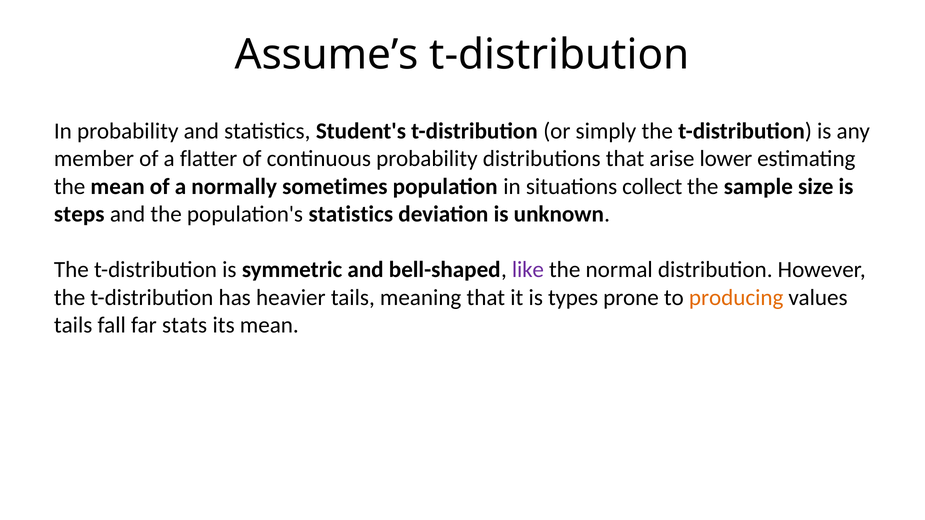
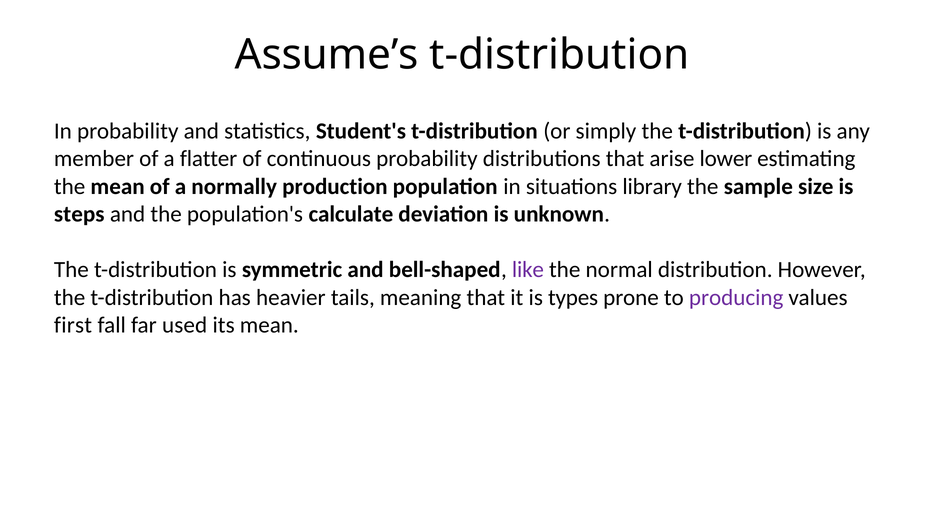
sometimes: sometimes -> production
collect: collect -> library
population's statistics: statistics -> calculate
producing colour: orange -> purple
tails at (73, 325): tails -> first
stats: stats -> used
